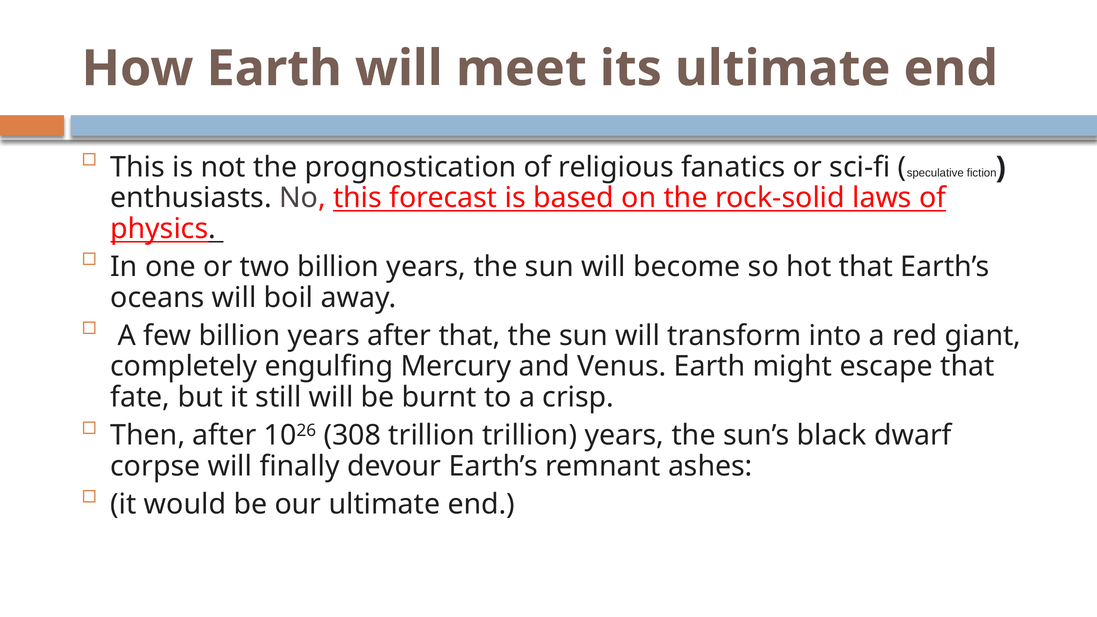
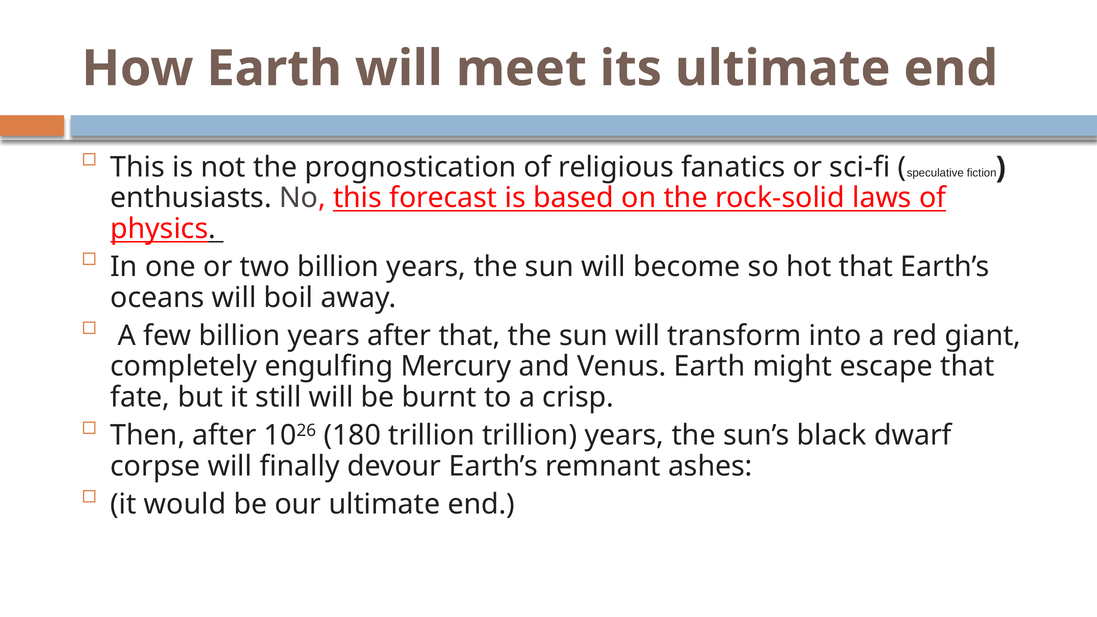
308: 308 -> 180
